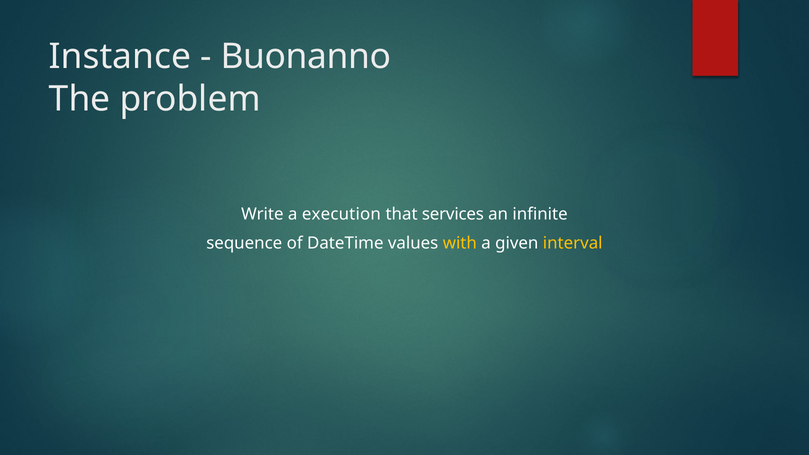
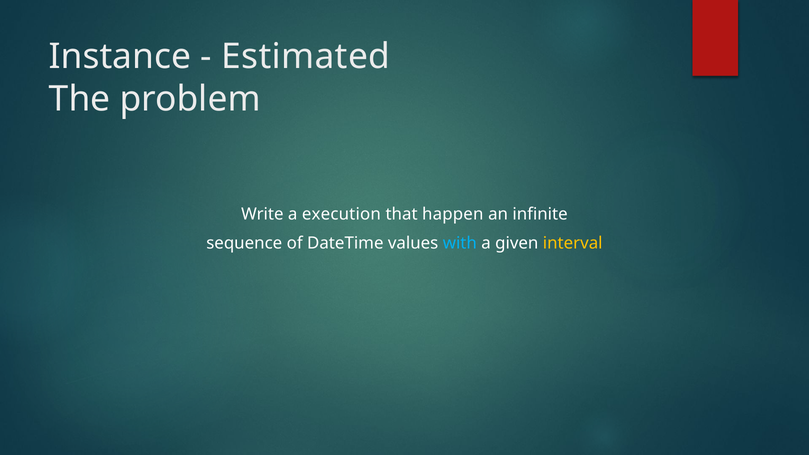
Buonanno: Buonanno -> Estimated
services: services -> happen
with colour: yellow -> light blue
